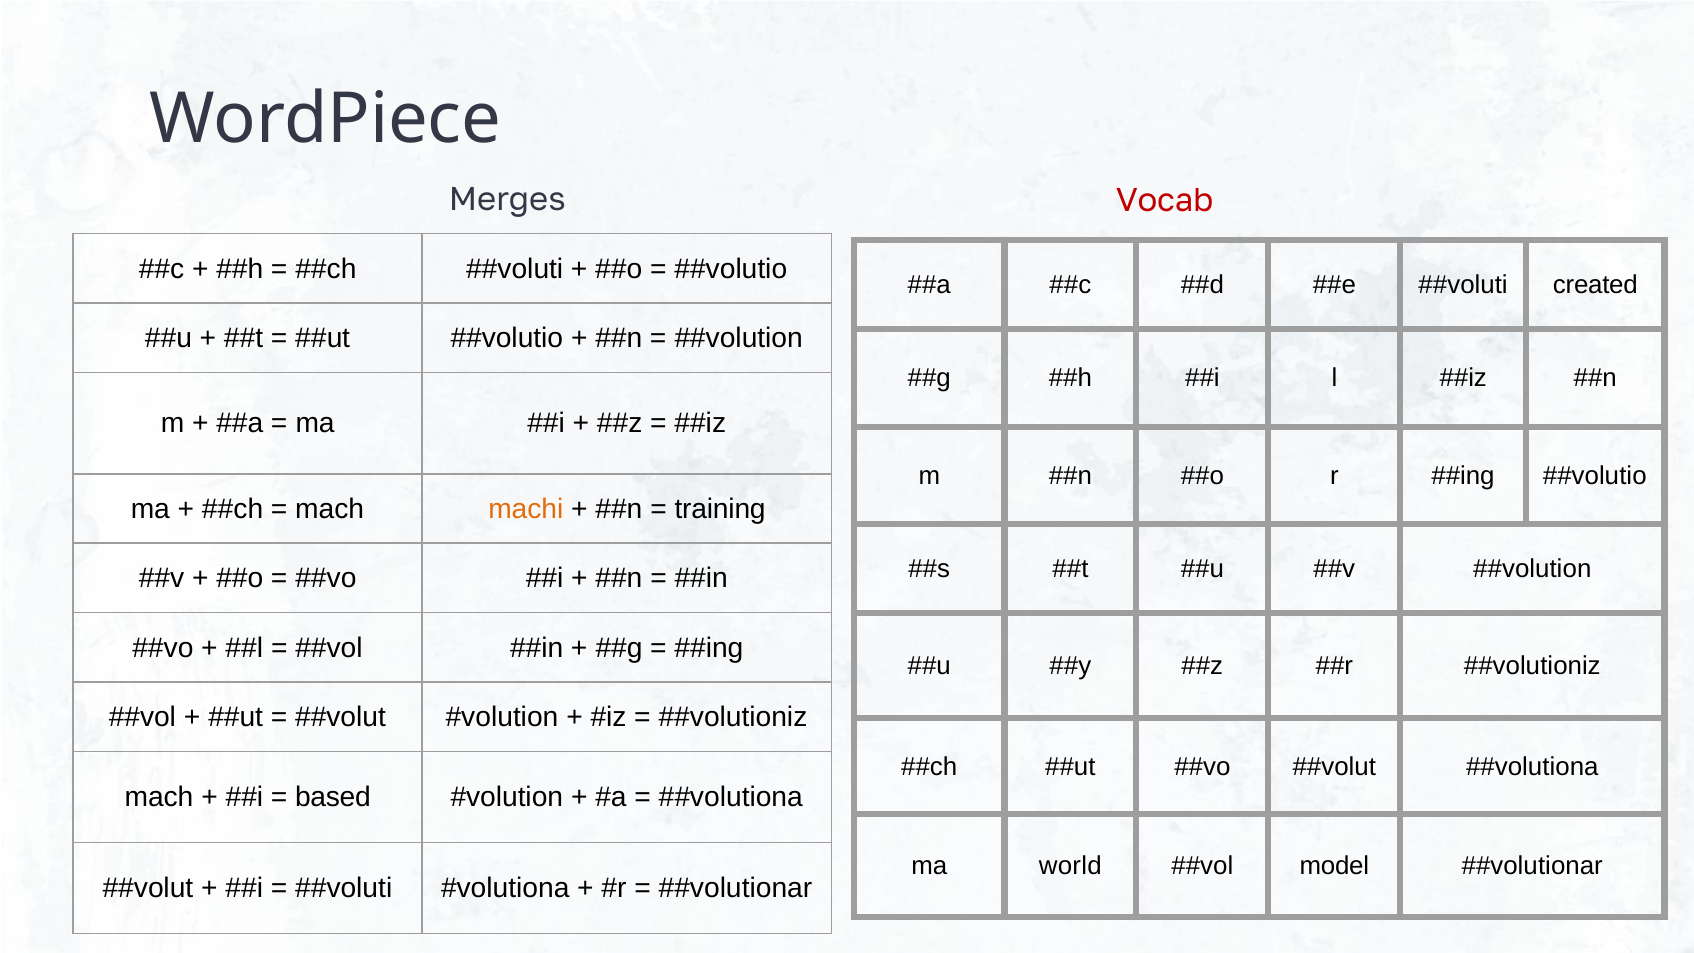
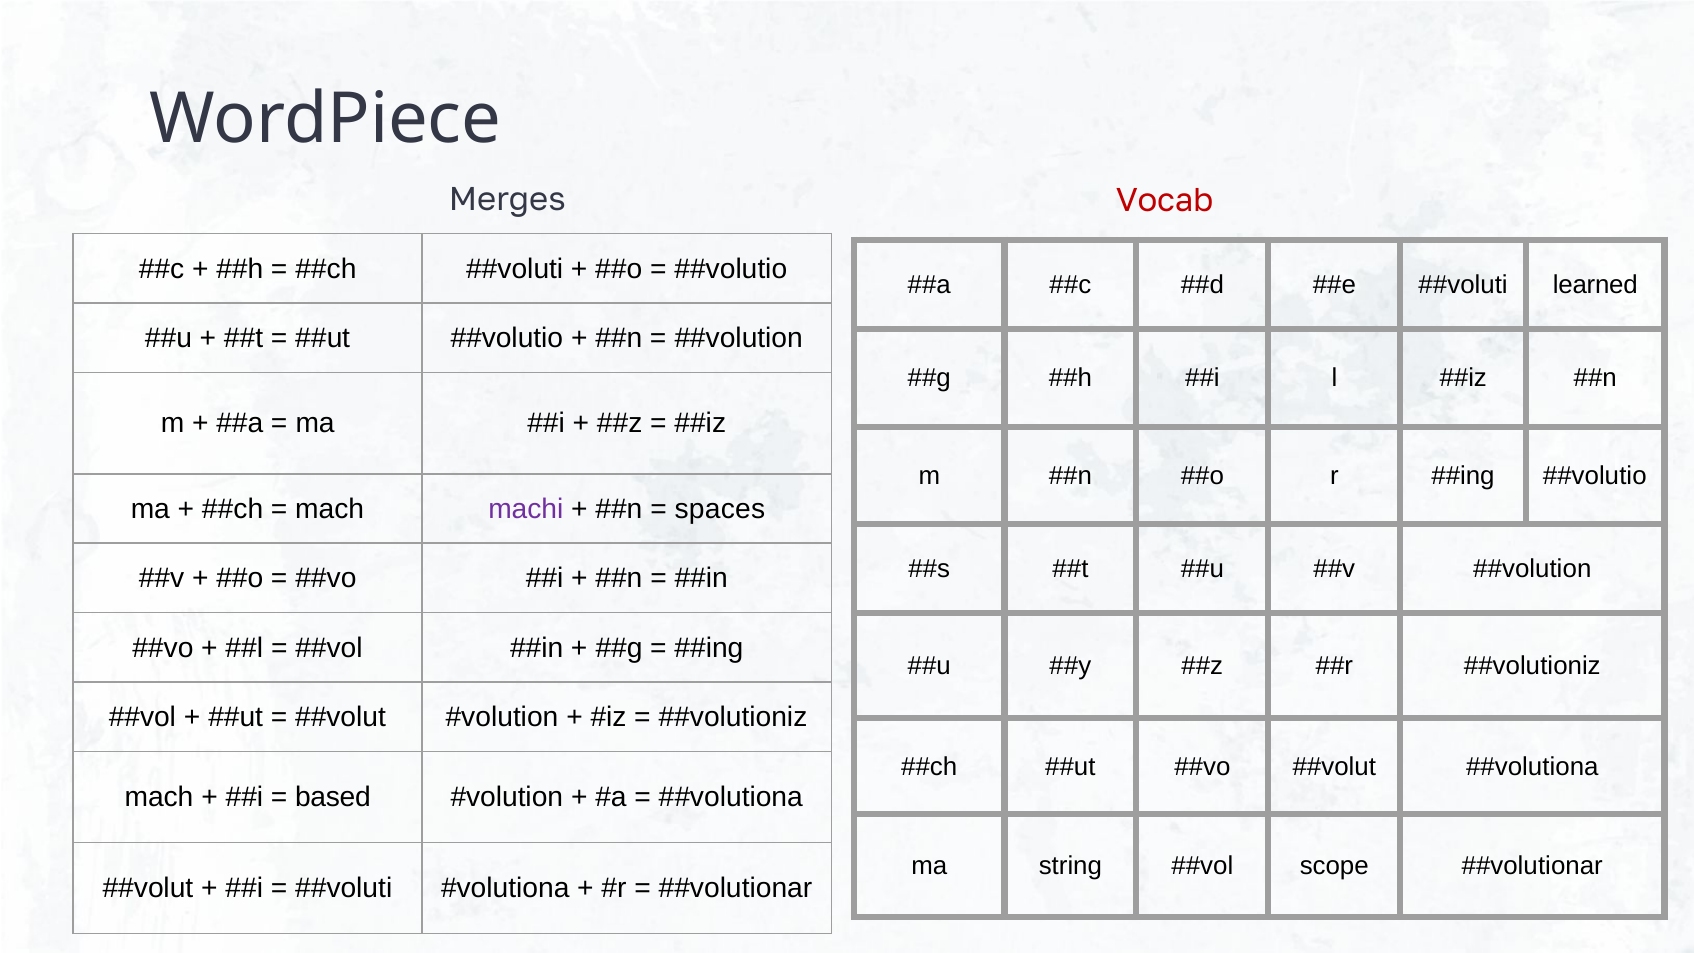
created: created -> learned
machi colour: orange -> purple
training: training -> spaces
world: world -> string
model: model -> scope
